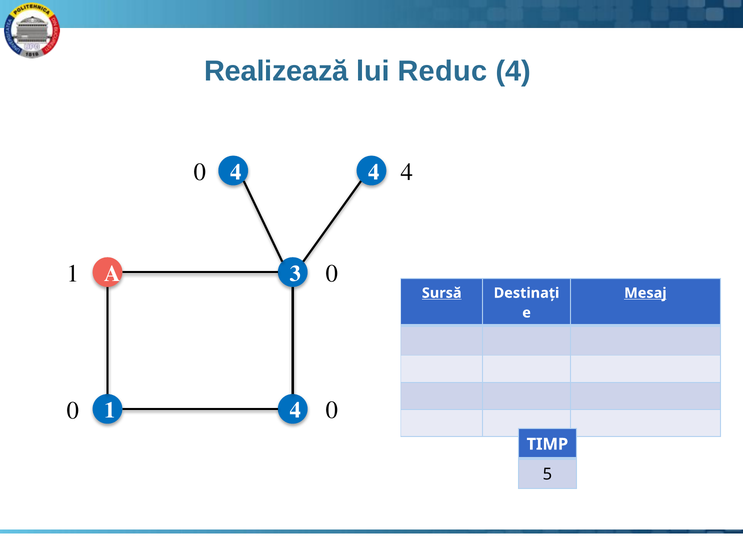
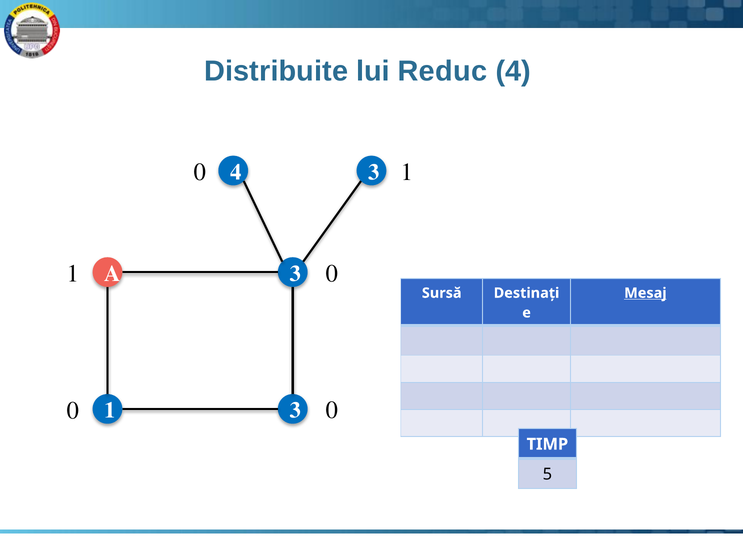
Realizează: Realizează -> Distribuite
0 4: 4 -> 1
4 at (374, 172): 4 -> 3
Sursă underline: present -> none
1 4: 4 -> 3
